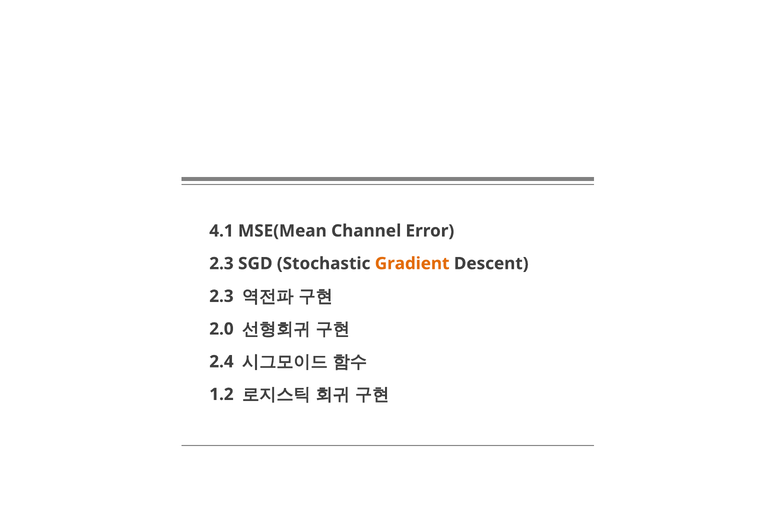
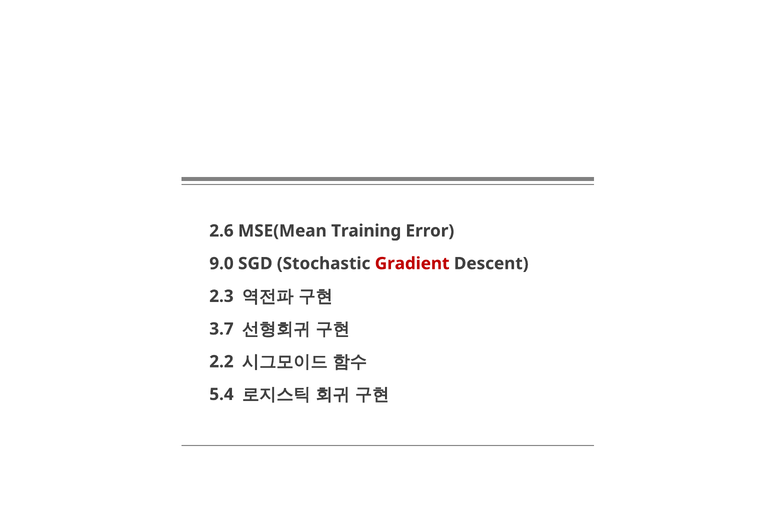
4.1: 4.1 -> 2.6
Channel: Channel -> Training
2.3 at (221, 264): 2.3 -> 9.0
Gradient colour: orange -> red
2.0: 2.0 -> 3.7
2.4: 2.4 -> 2.2
1.2: 1.2 -> 5.4
